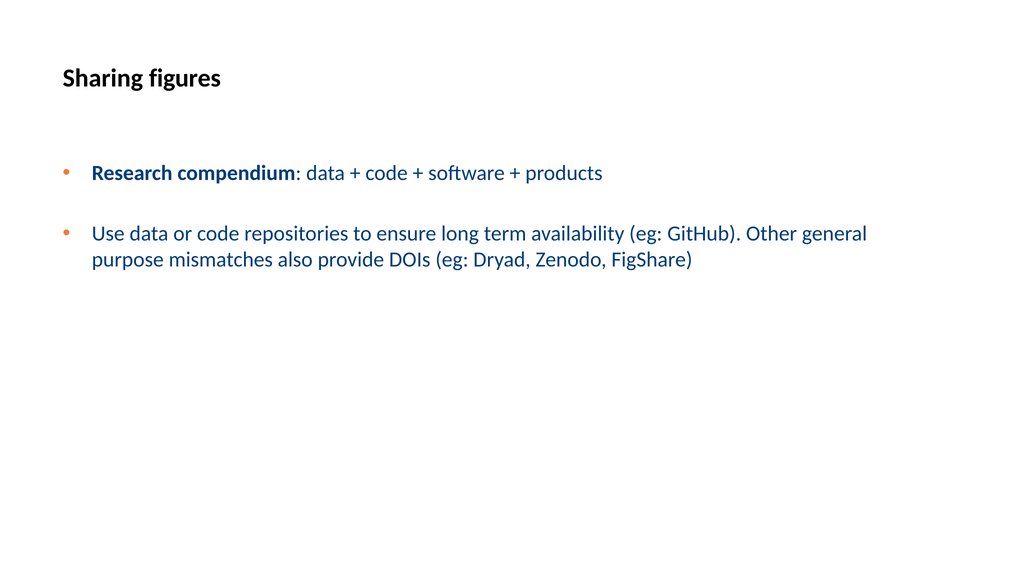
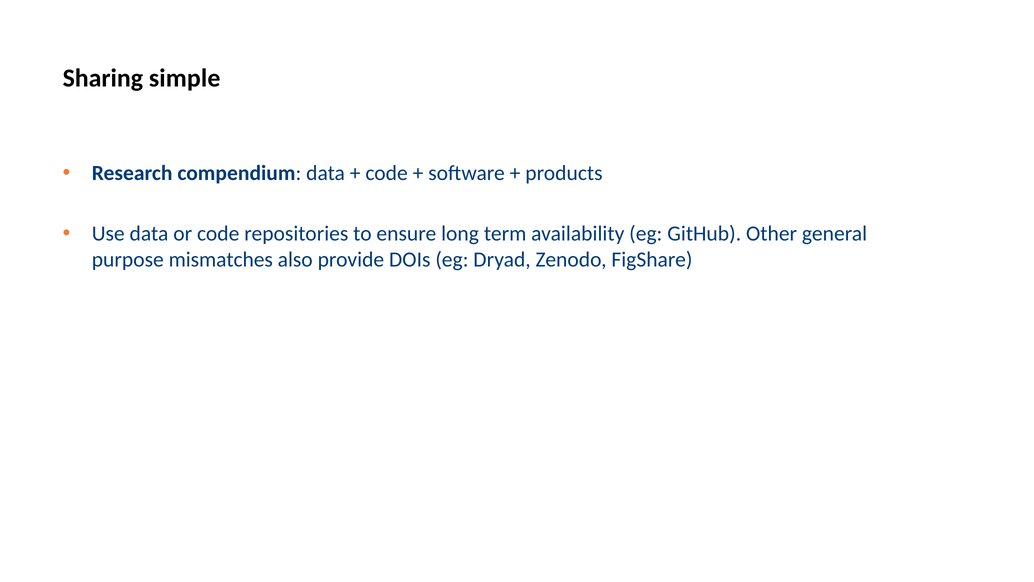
figures: figures -> simple
